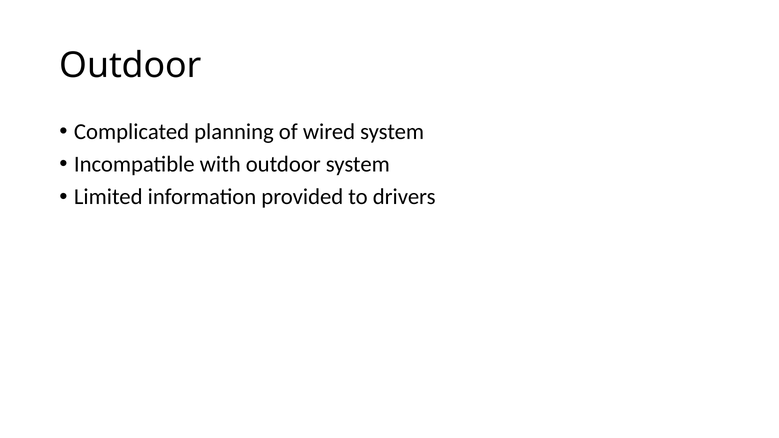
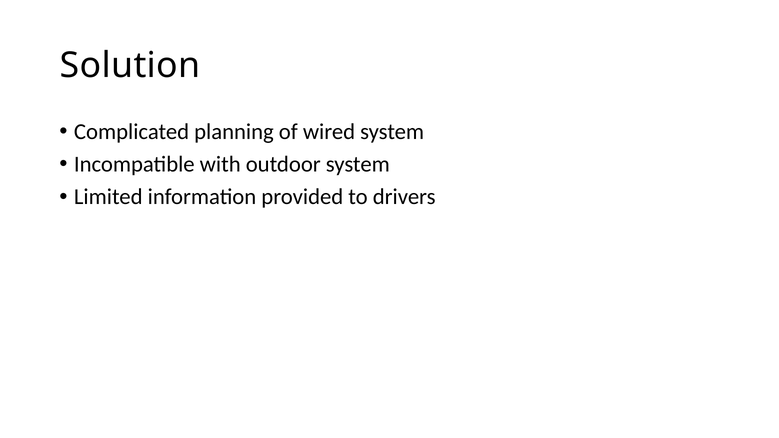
Outdoor at (130, 65): Outdoor -> Solution
